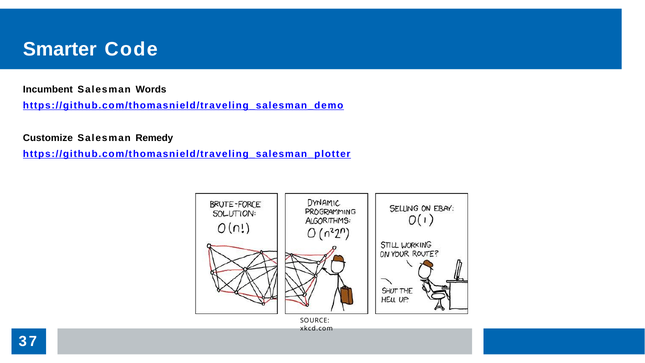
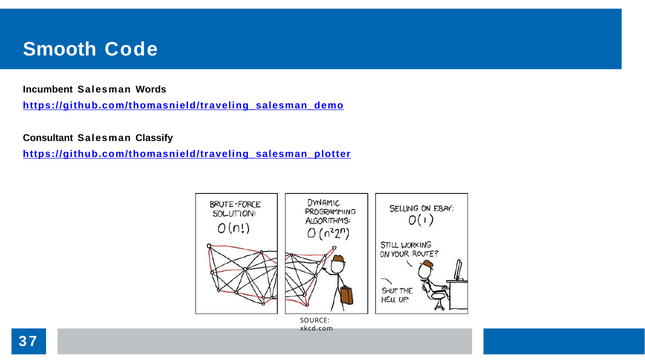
Smarter: Smarter -> Smooth
Customize: Customize -> Consultant
Remedy: Remedy -> Classify
